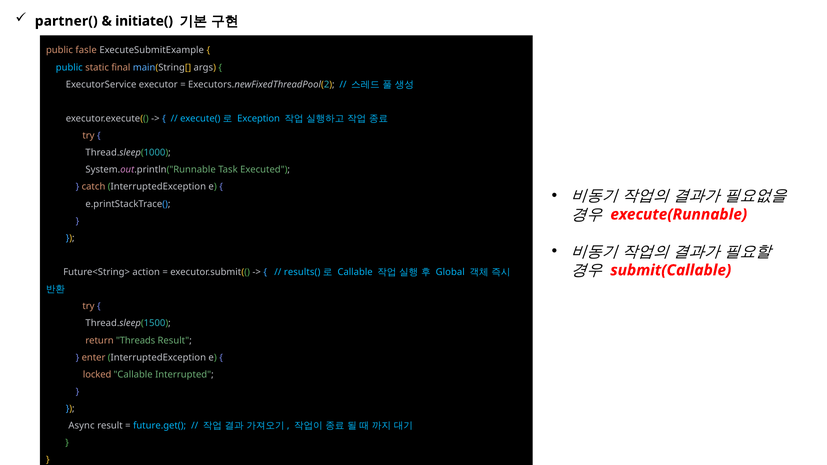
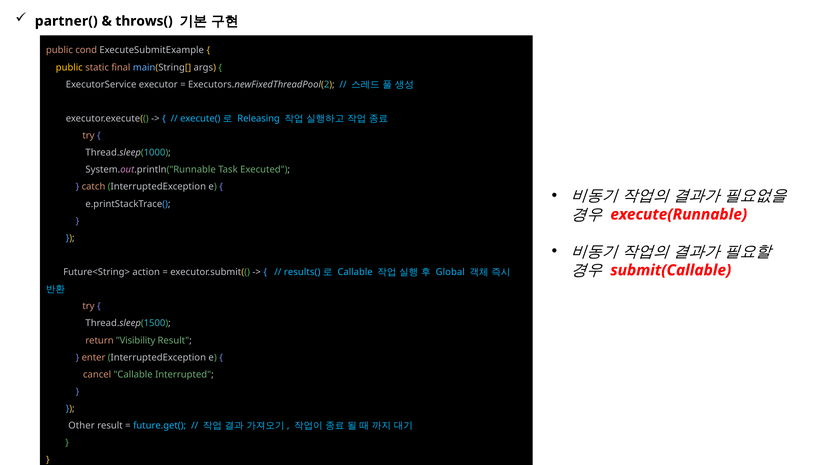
initiate(: initiate( -> throws(
fasle: fasle -> cond
public at (69, 67) colour: light blue -> yellow
Exception: Exception -> Releasing
Threads: Threads -> Visibility
locked: locked -> cancel
Async: Async -> Other
